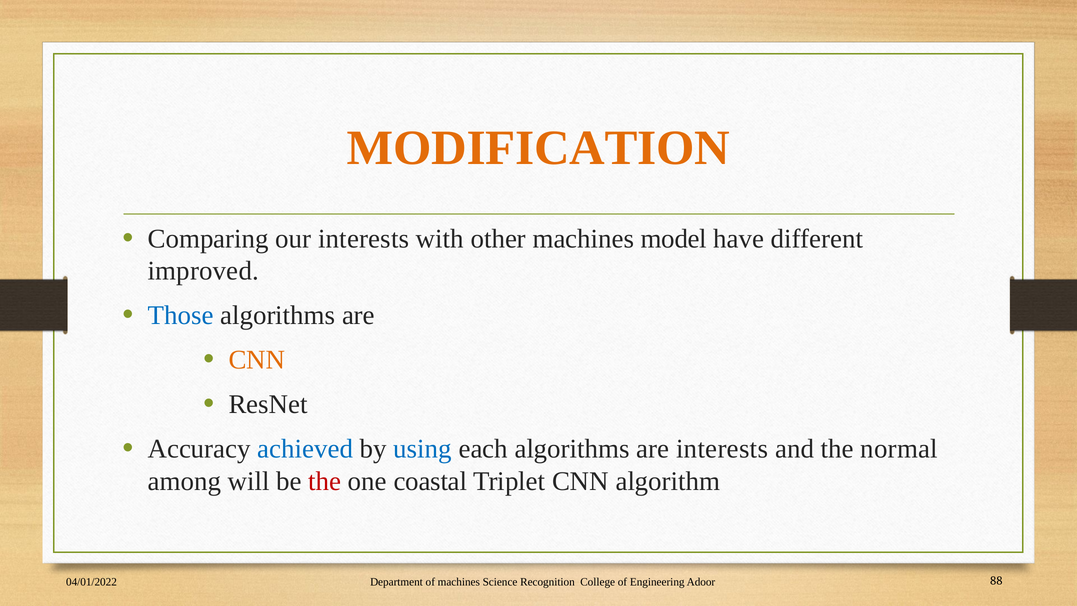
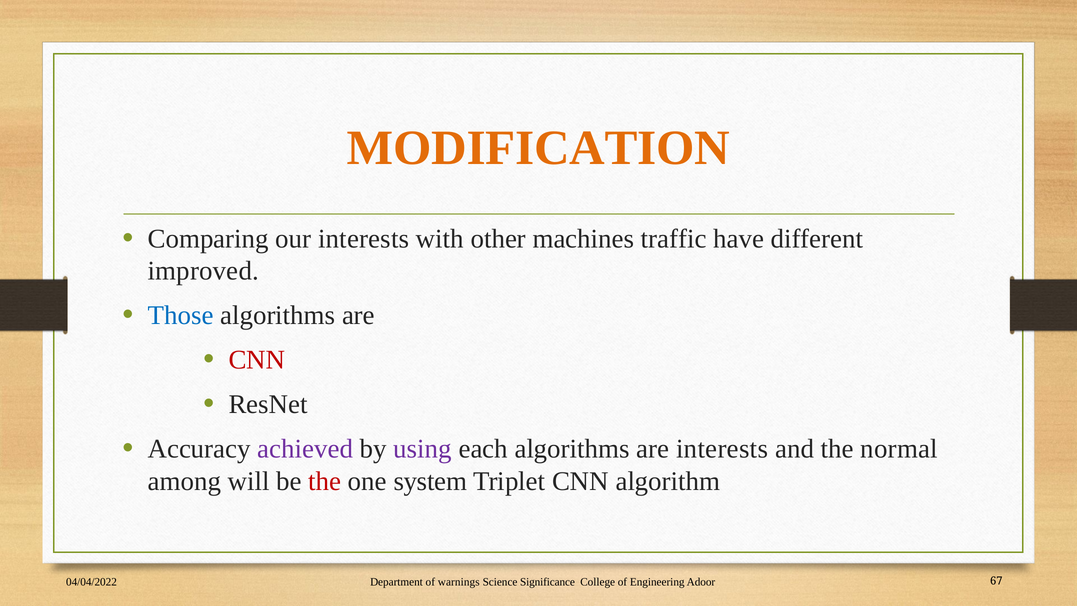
model: model -> traffic
CNN at (257, 360) colour: orange -> red
achieved colour: blue -> purple
using colour: blue -> purple
coastal: coastal -> system
04/01/2022: 04/01/2022 -> 04/04/2022
of machines: machines -> warnings
Recognition: Recognition -> Significance
88: 88 -> 67
